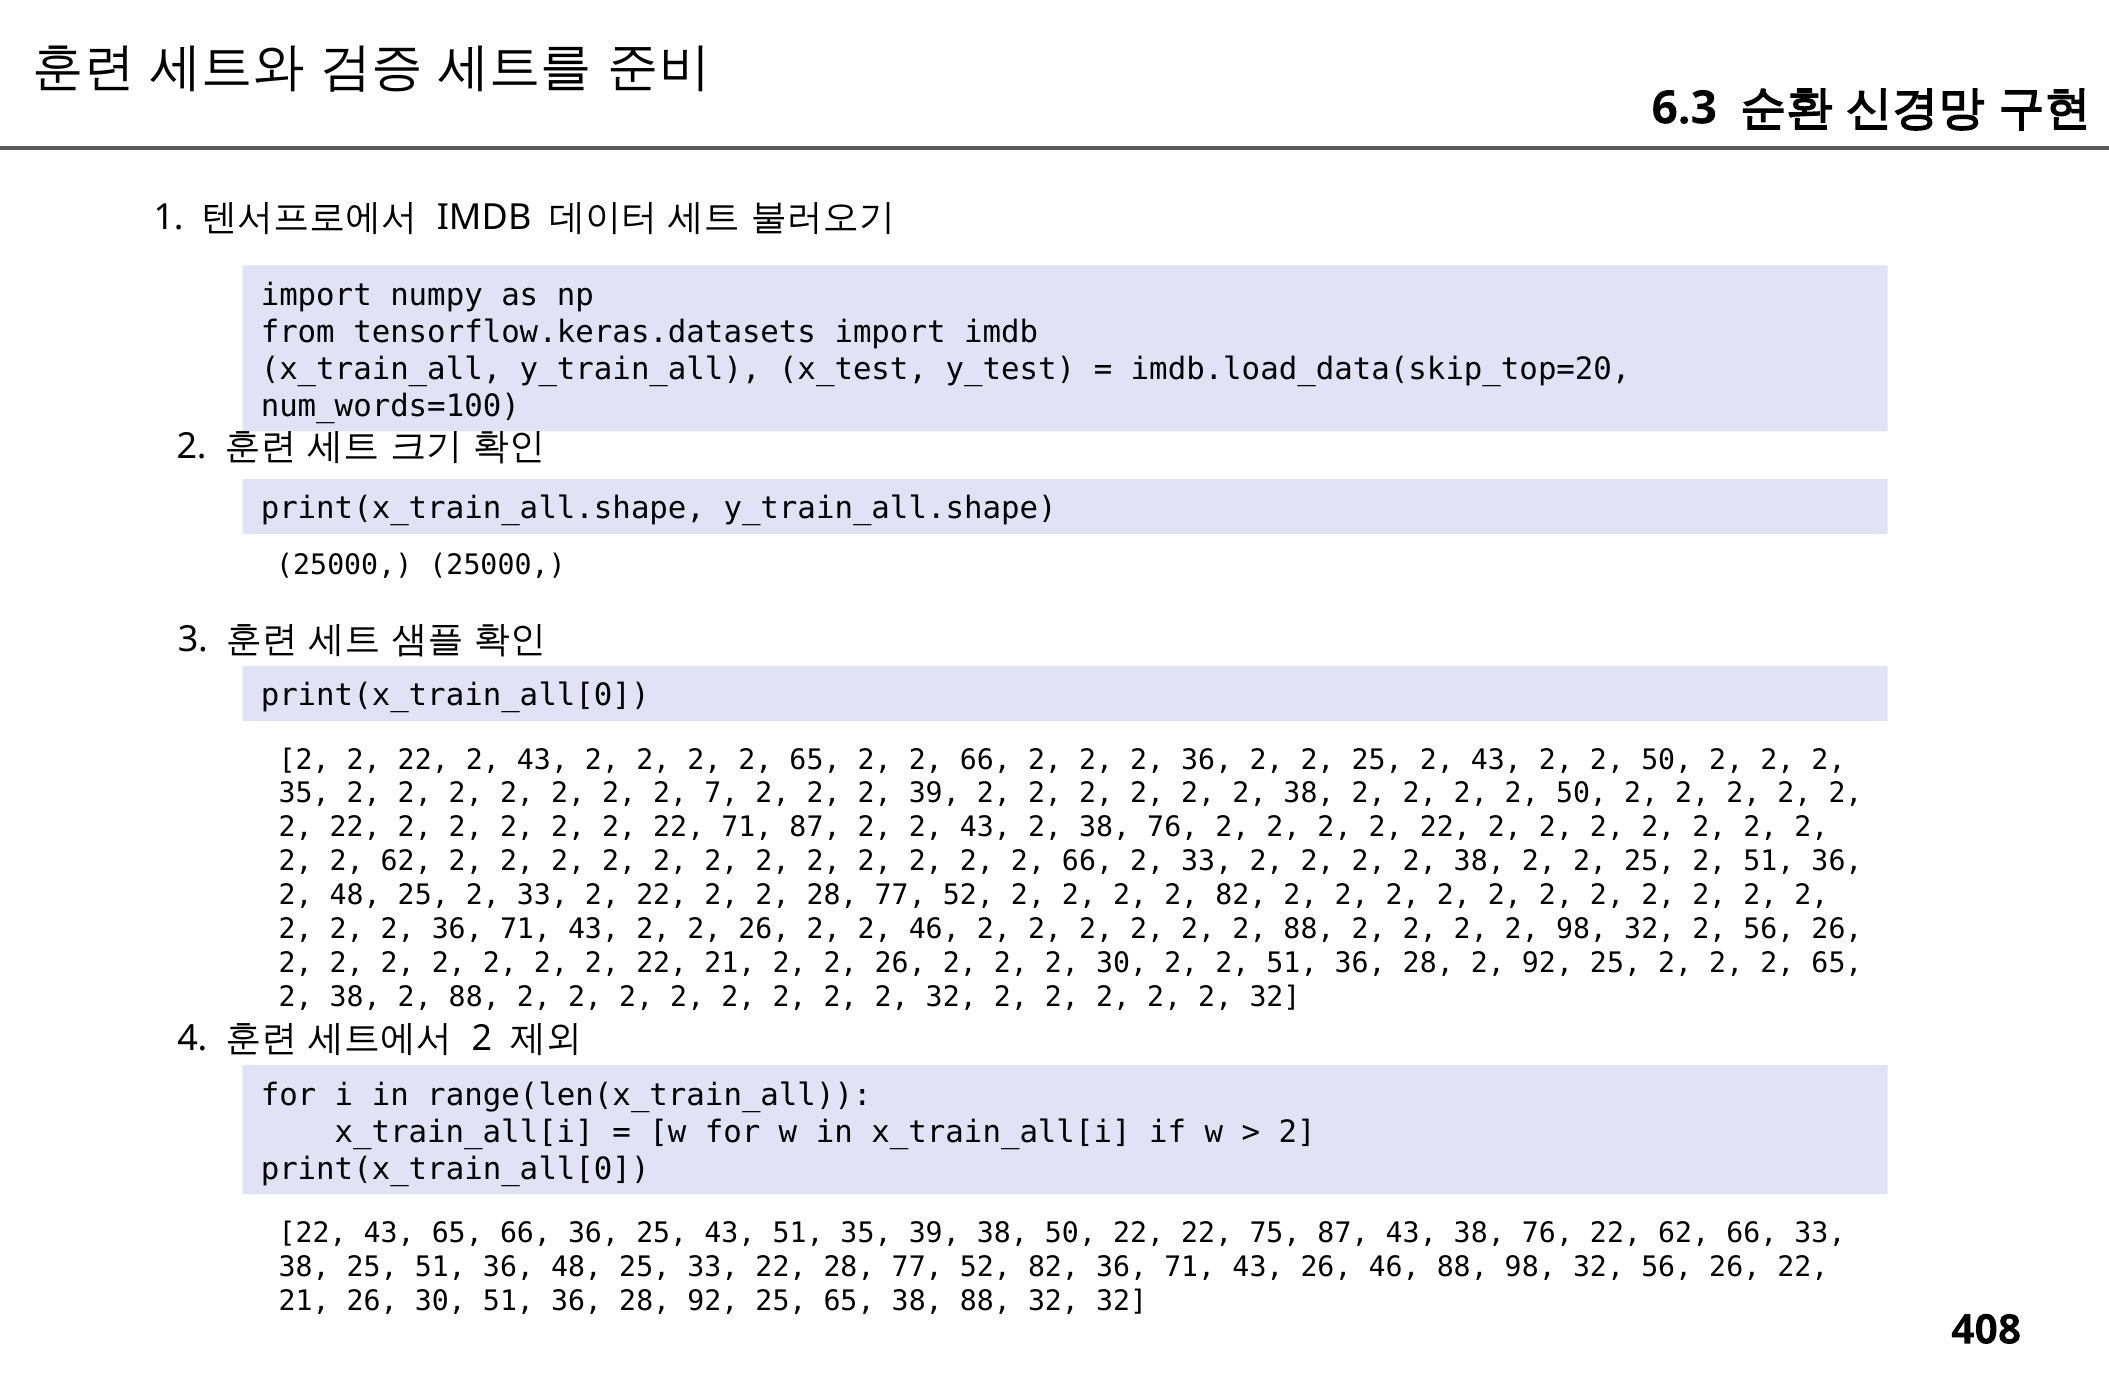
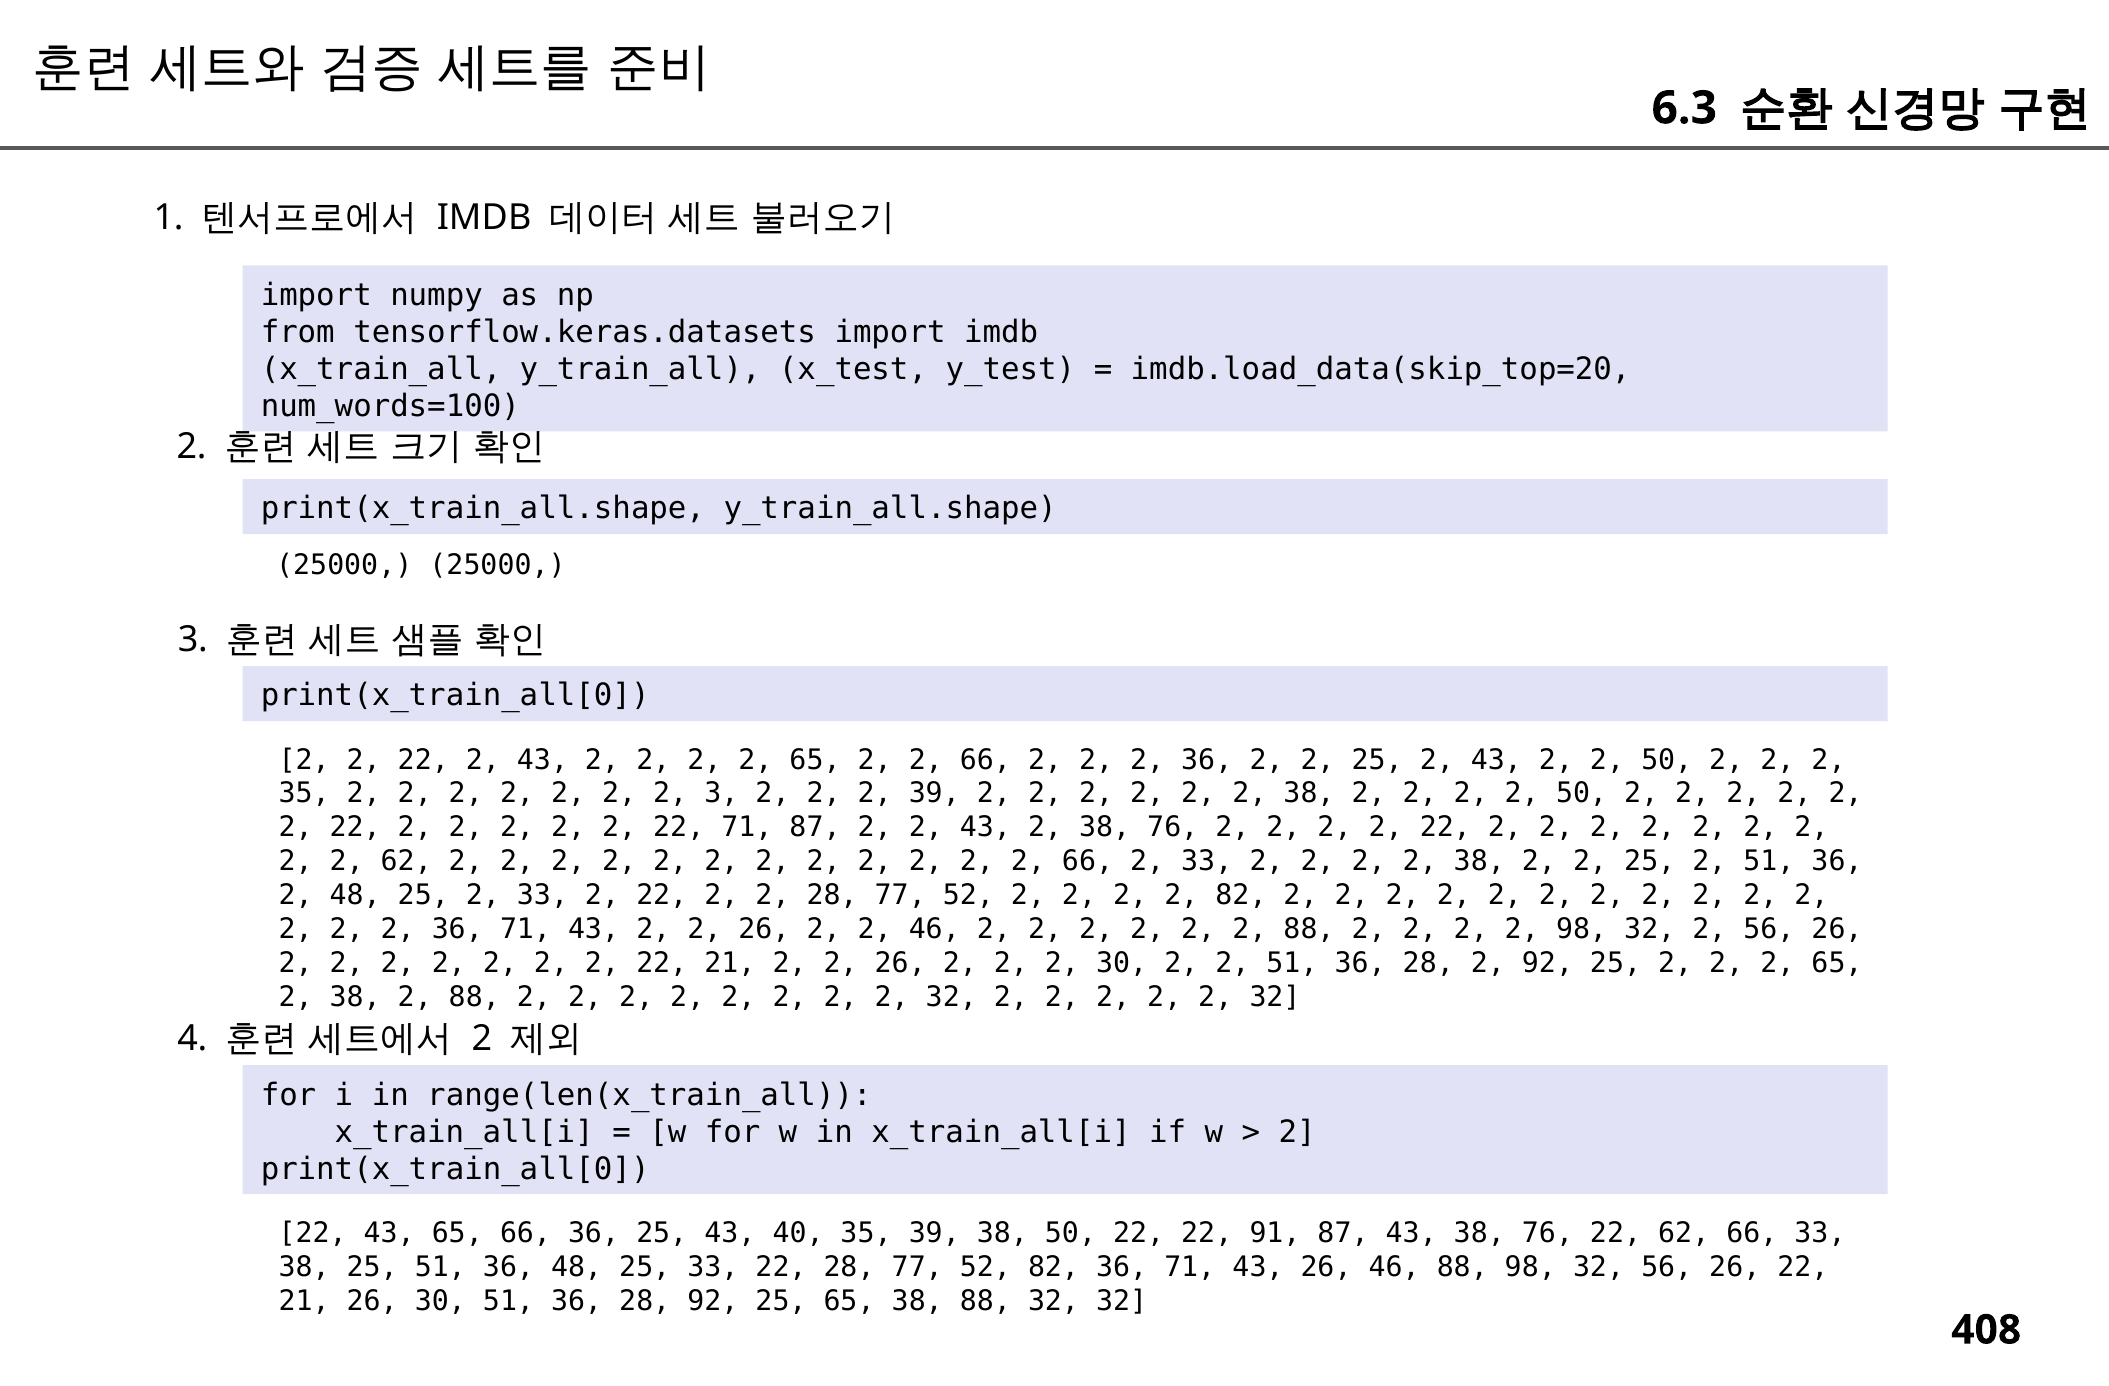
2 7: 7 -> 3
43 51: 51 -> 40
75: 75 -> 91
